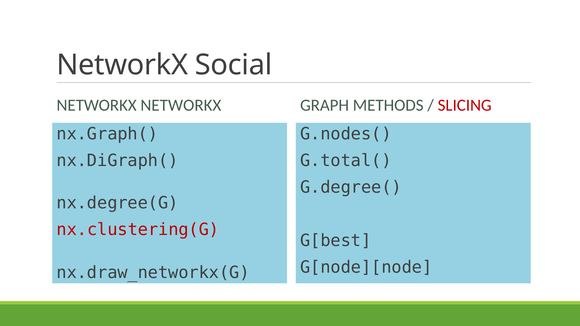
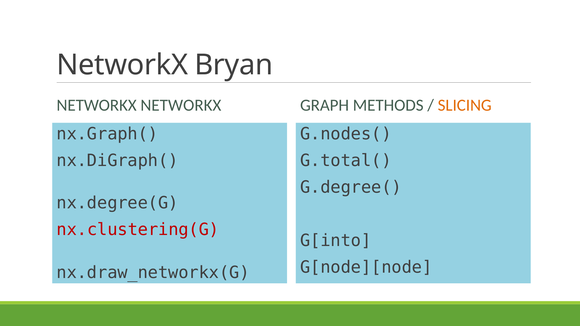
Social: Social -> Bryan
SLICING colour: red -> orange
G[best: G[best -> G[into
